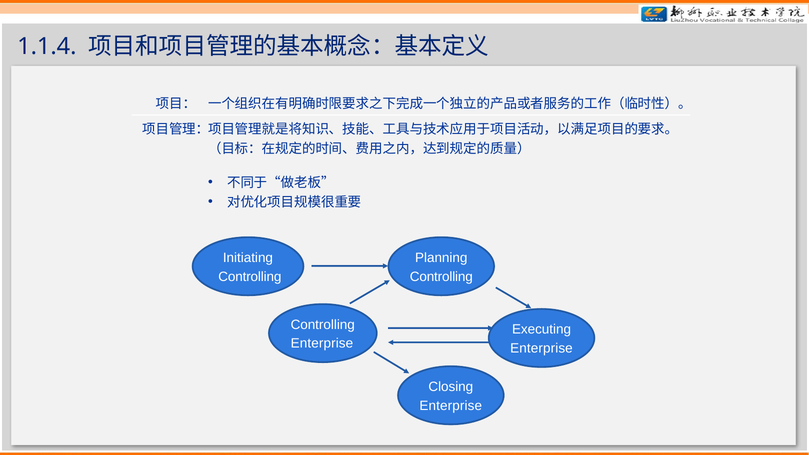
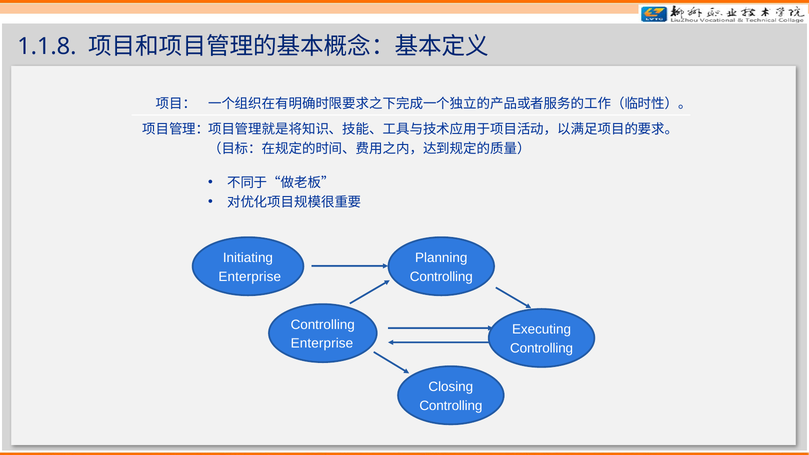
1.1.4: 1.1.4 -> 1.1.8
Controlling at (250, 277): Controlling -> Enterprise
Enterprise at (541, 348): Enterprise -> Controlling
Enterprise at (451, 406): Enterprise -> Controlling
